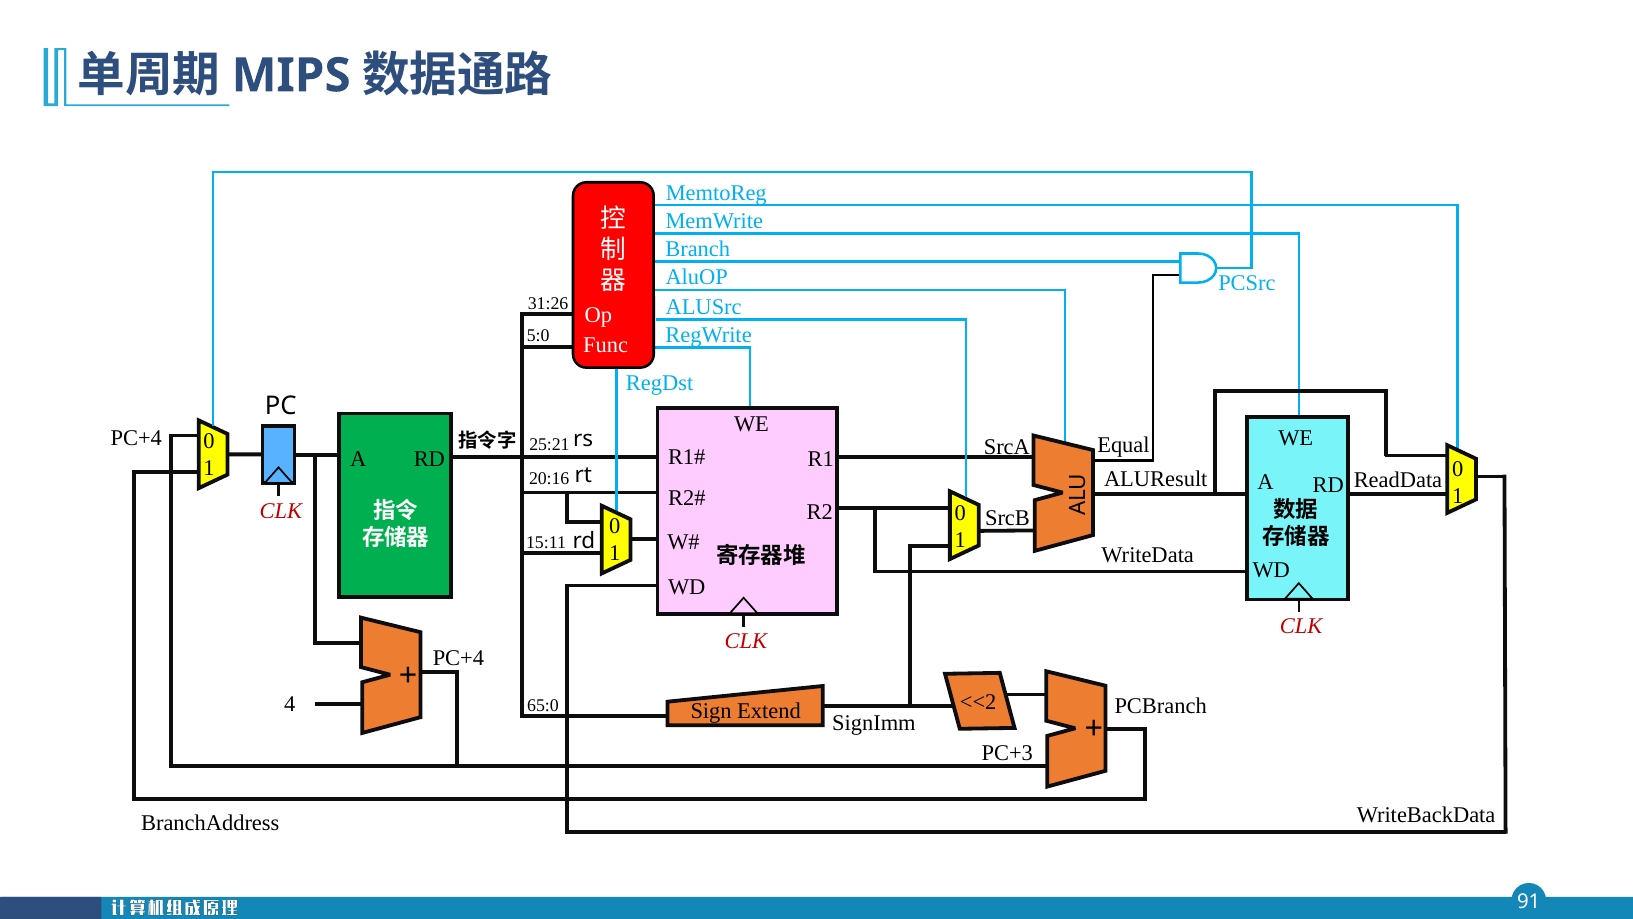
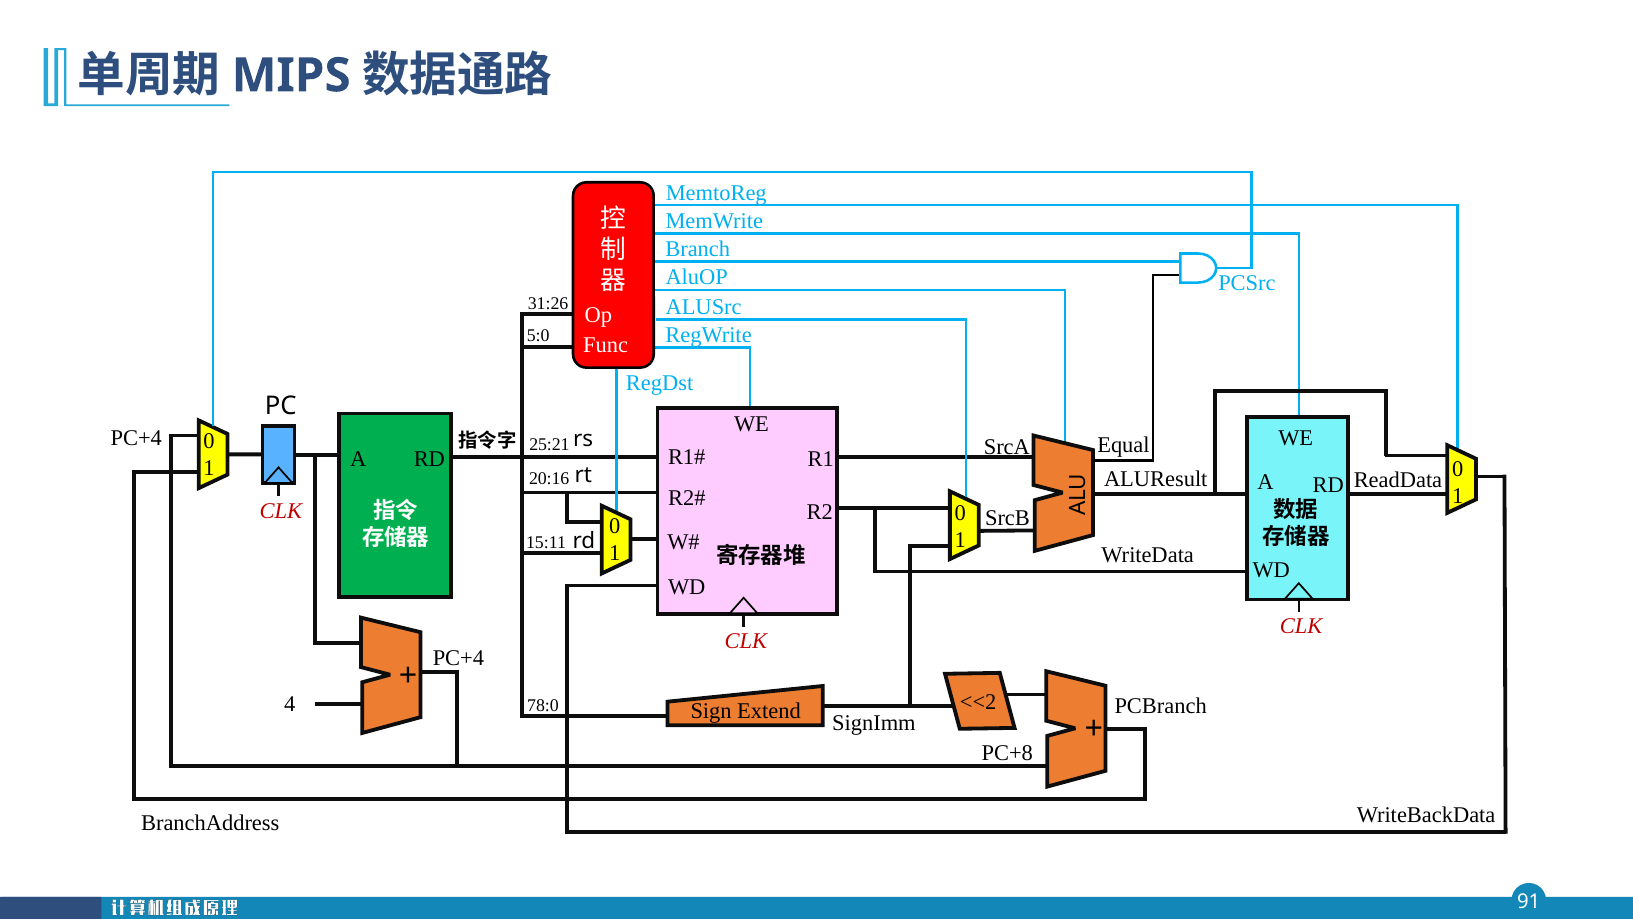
65:0: 65:0 -> 78:0
PC+3: PC+3 -> PC+8
